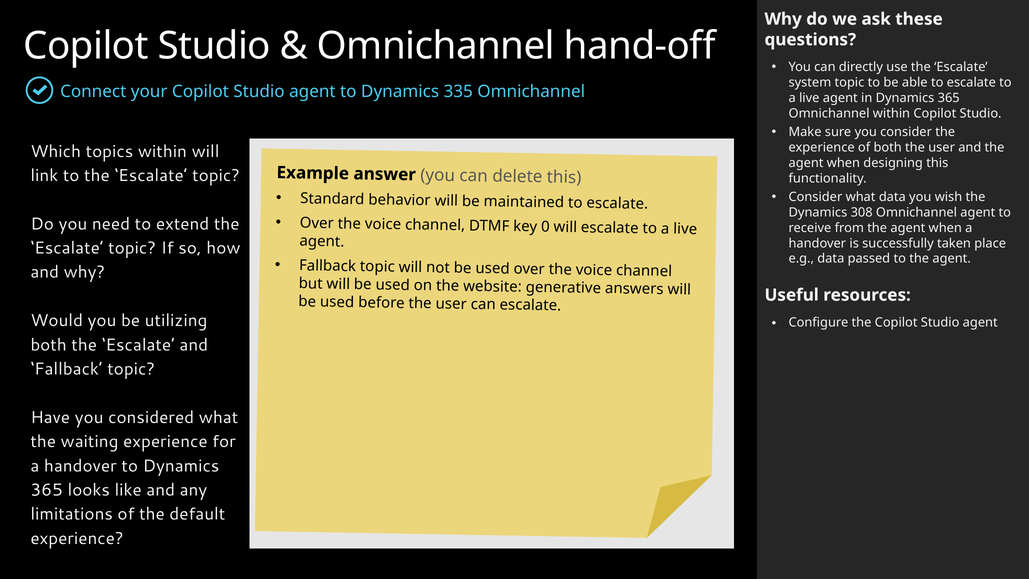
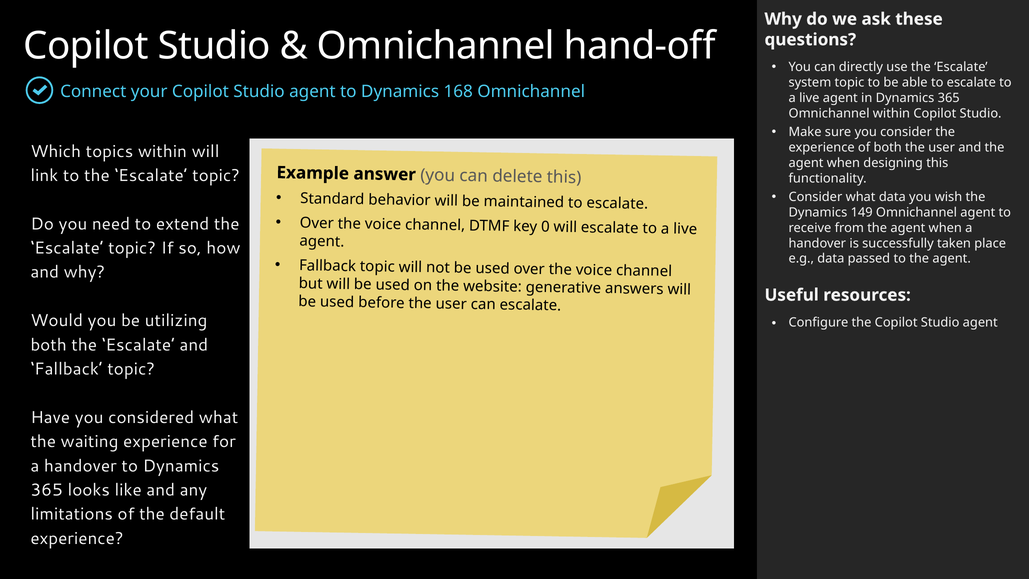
335: 335 -> 168
308: 308 -> 149
